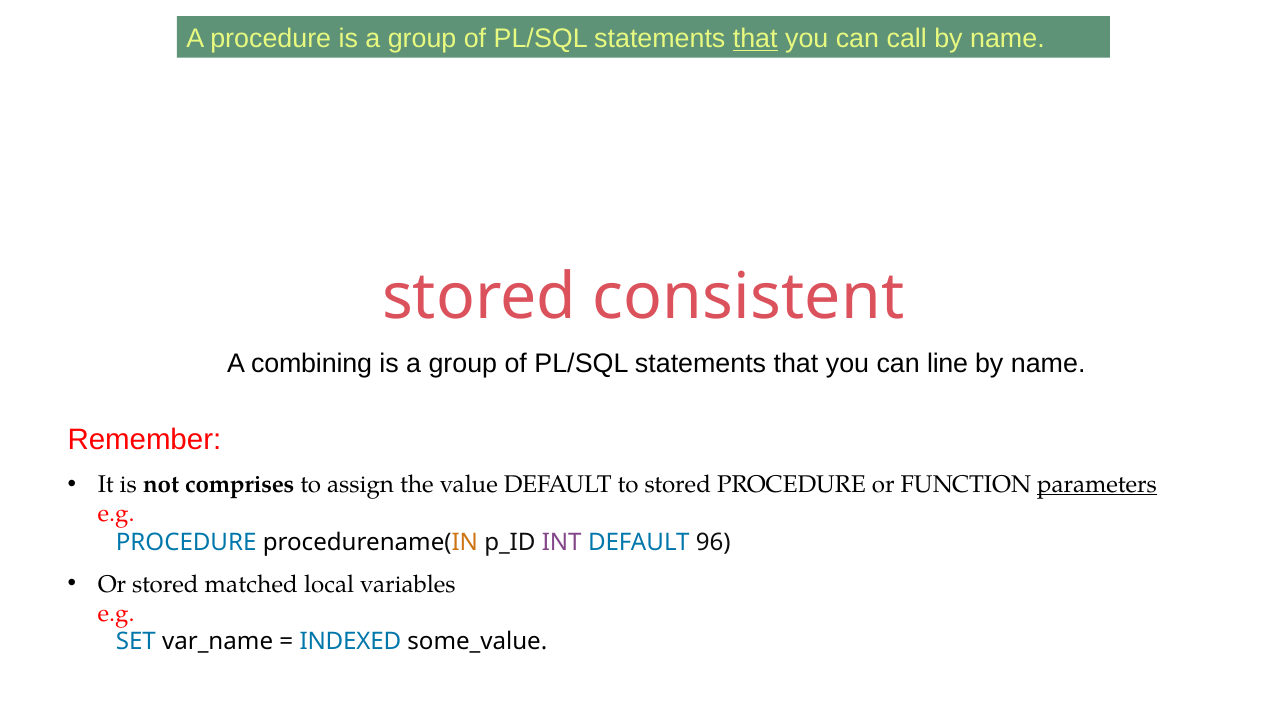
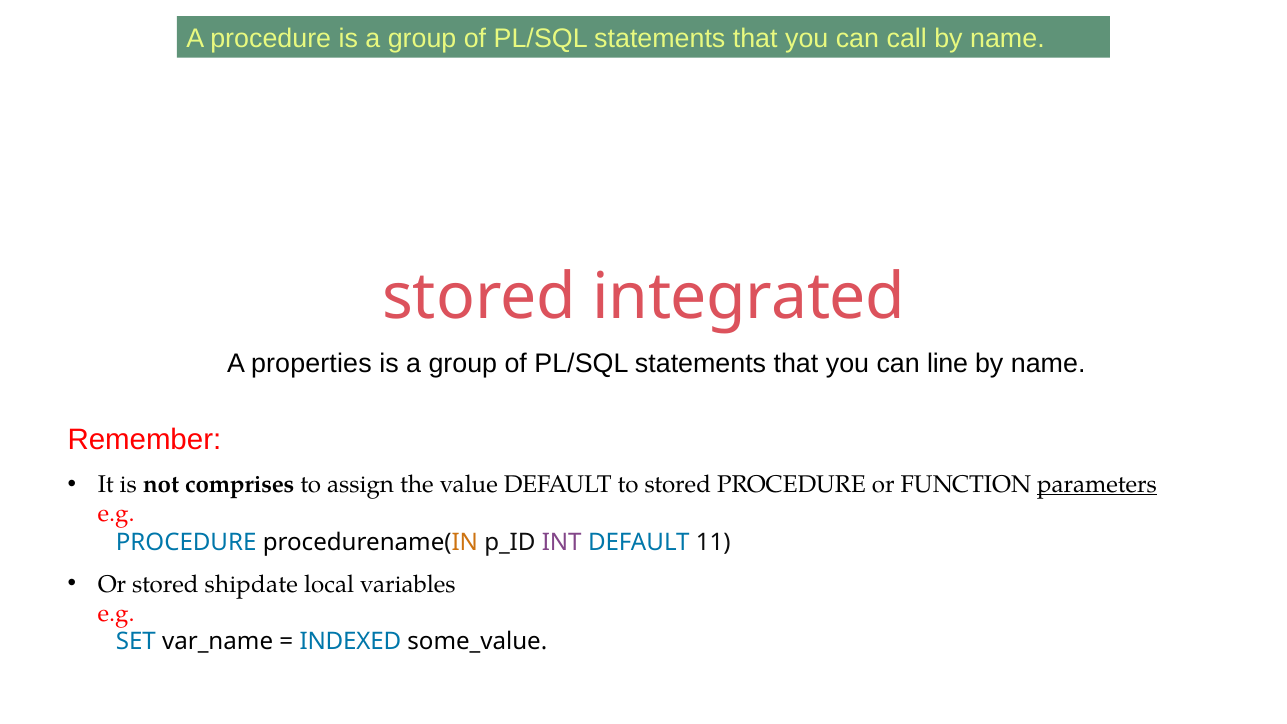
that at (755, 39) underline: present -> none
consistent: consistent -> integrated
combining: combining -> properties
96: 96 -> 11
matched: matched -> shipdate
